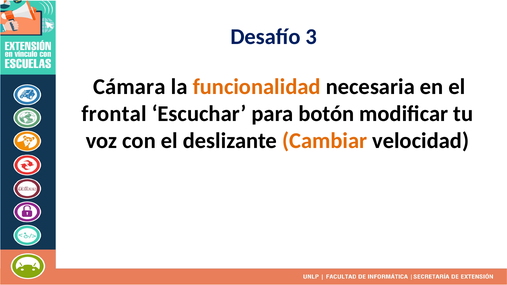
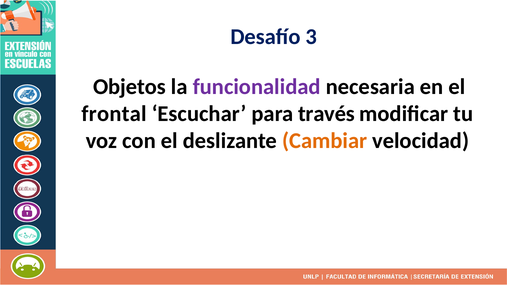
Cámara: Cámara -> Objetos
funcionalidad colour: orange -> purple
botón: botón -> través
